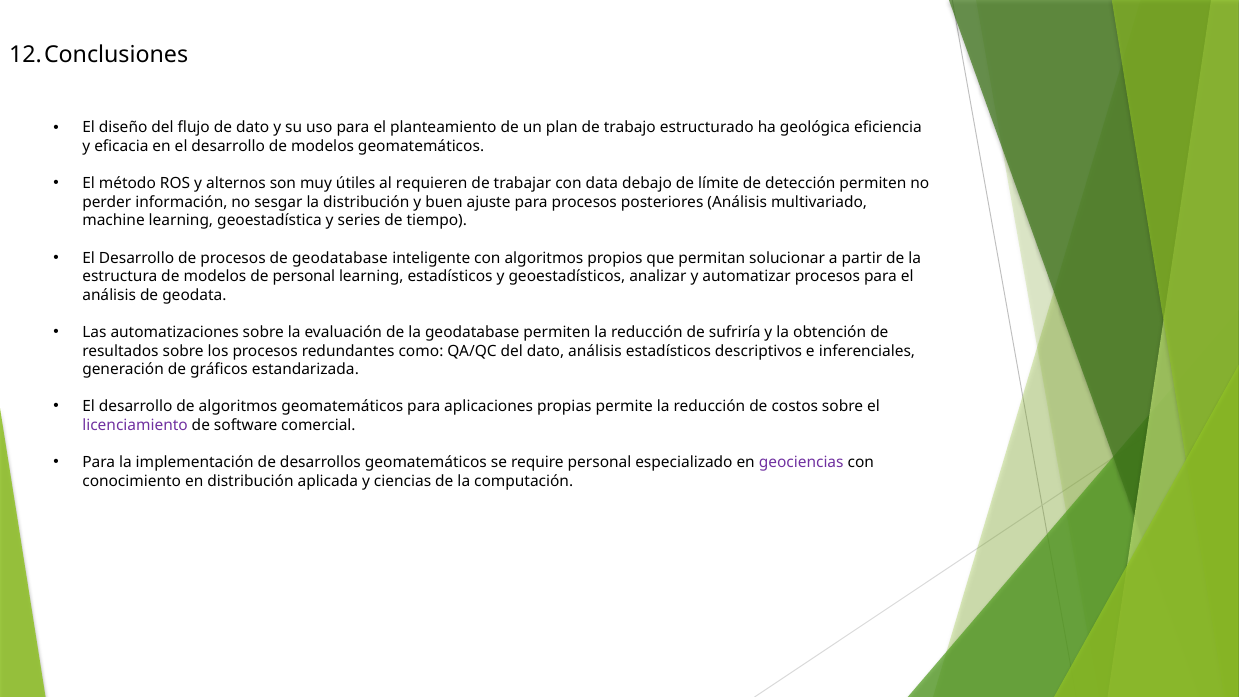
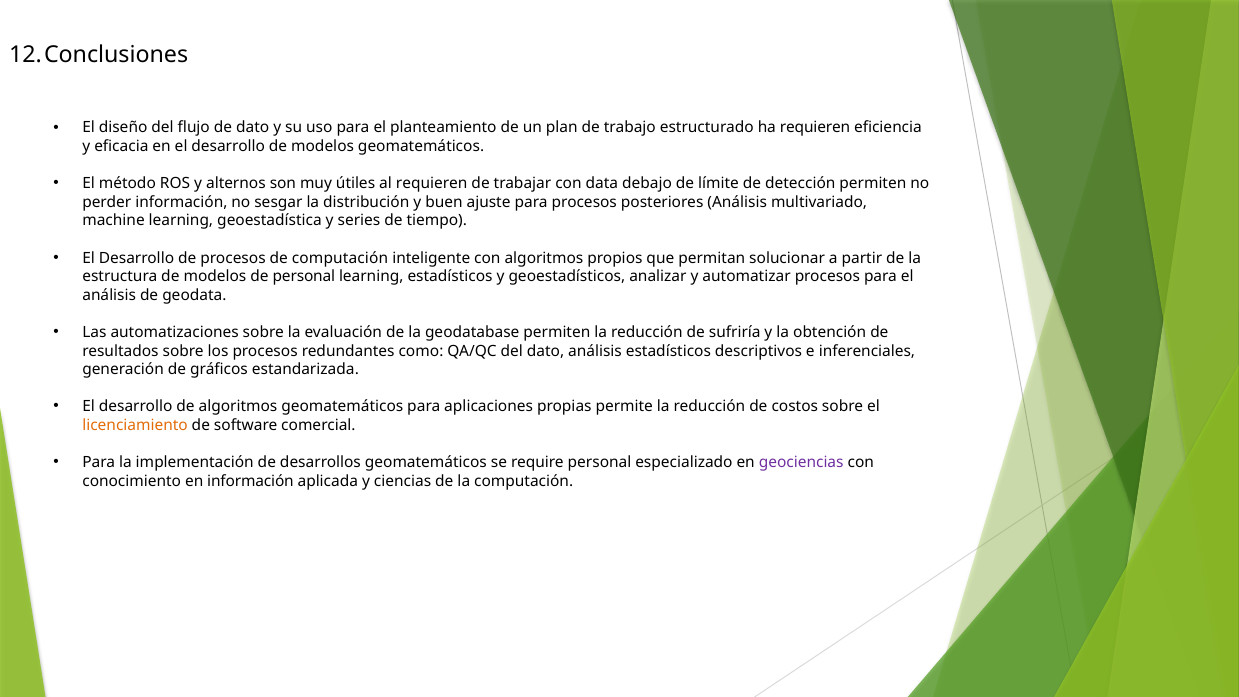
ha geológica: geológica -> requieren
de geodatabase: geodatabase -> computación
licenciamiento colour: purple -> orange
en distribución: distribución -> información
